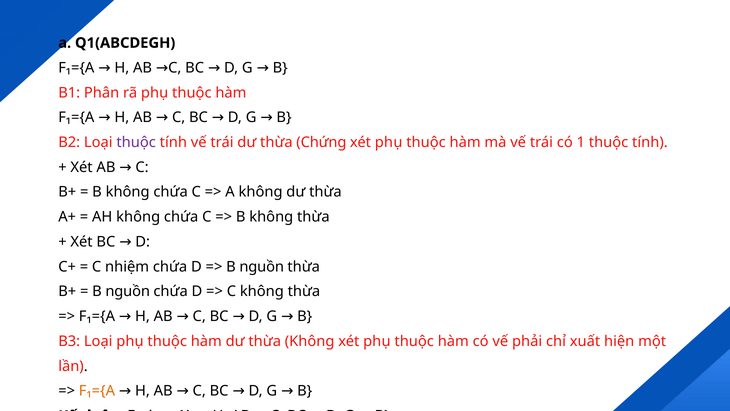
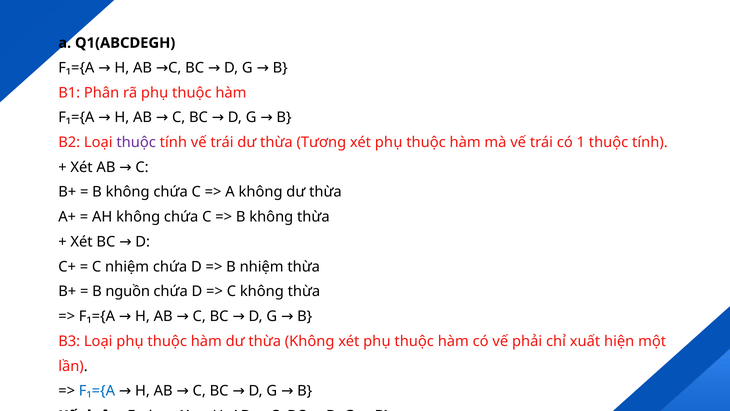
Chứng: Chứng -> Tương
nguồn at (262, 266): nguồn -> nhiệm
F₁={A at (97, 391) colour: orange -> blue
